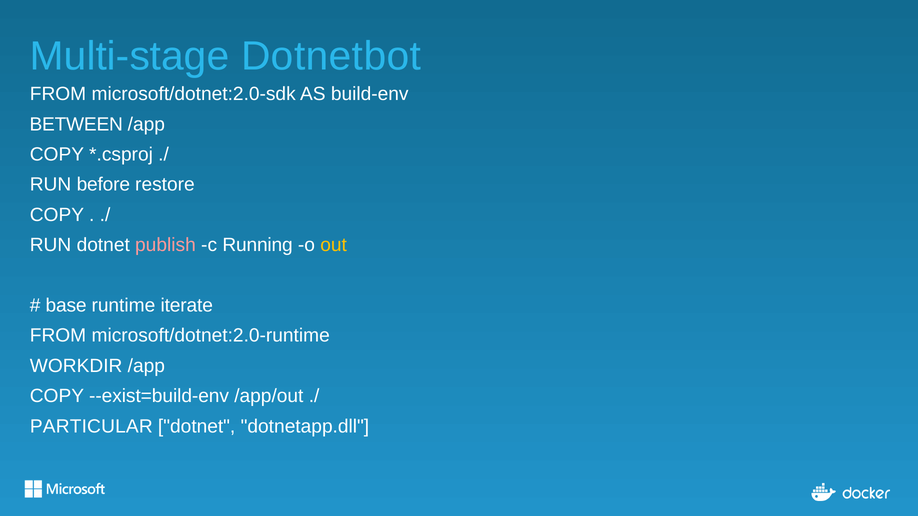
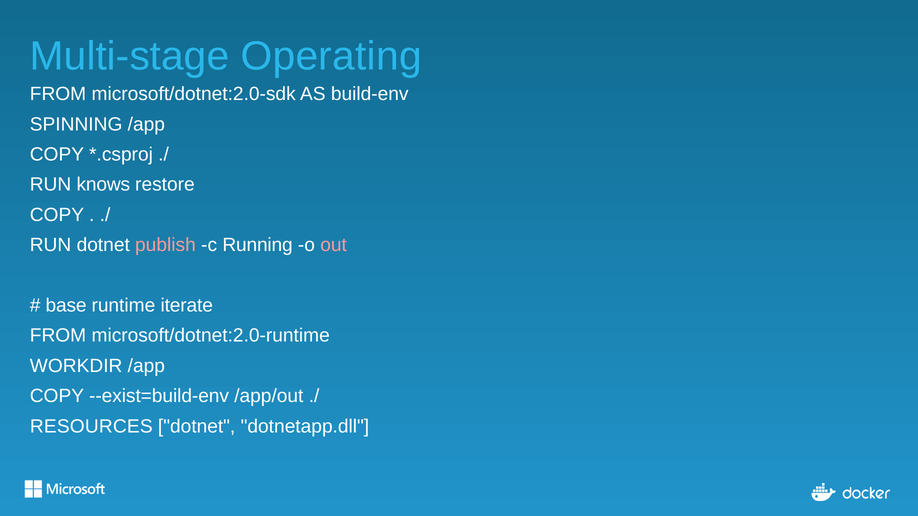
Dotnetbot: Dotnetbot -> Operating
BETWEEN: BETWEEN -> SPINNING
before: before -> knows
out colour: yellow -> pink
PARTICULAR: PARTICULAR -> RESOURCES
